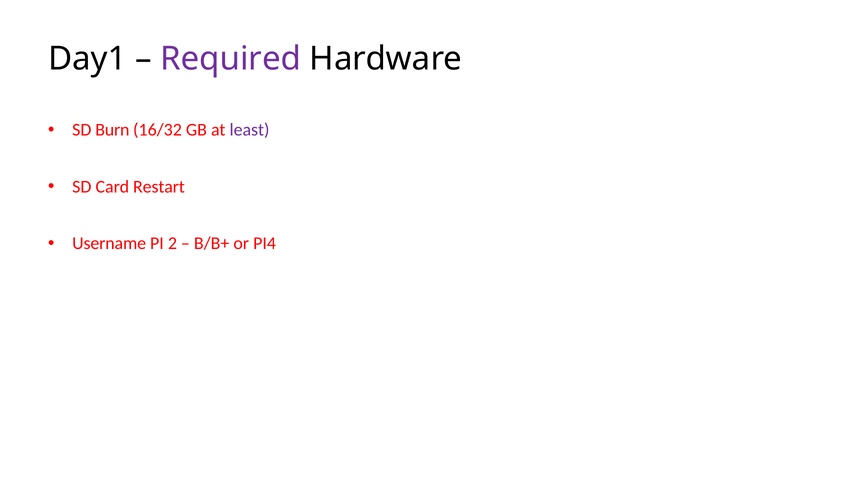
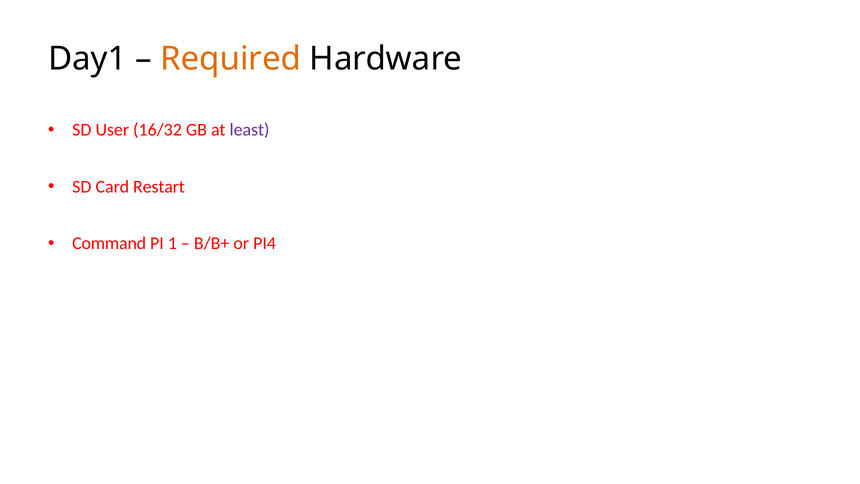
Required colour: purple -> orange
Burn: Burn -> User
Username: Username -> Command
2: 2 -> 1
